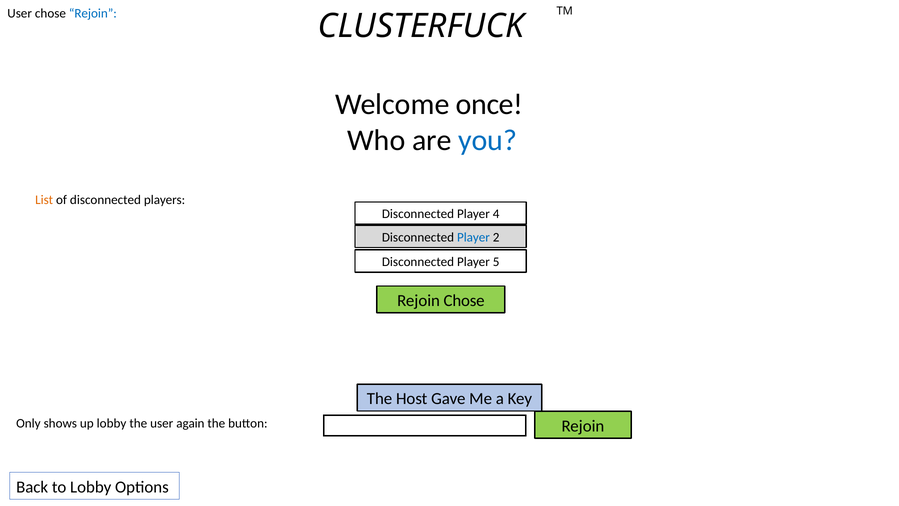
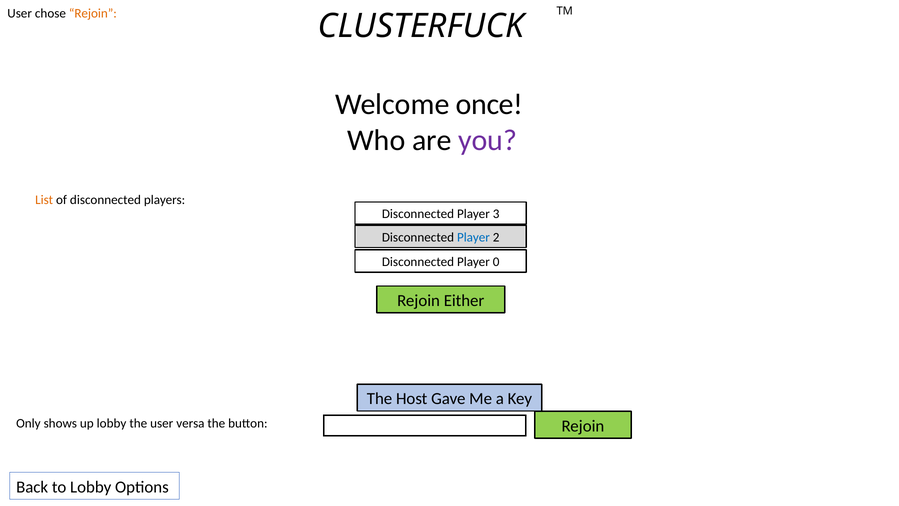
Rejoin at (93, 13) colour: blue -> orange
you colour: blue -> purple
4: 4 -> 3
5: 5 -> 0
Rejoin Chose: Chose -> Either
again: again -> versa
